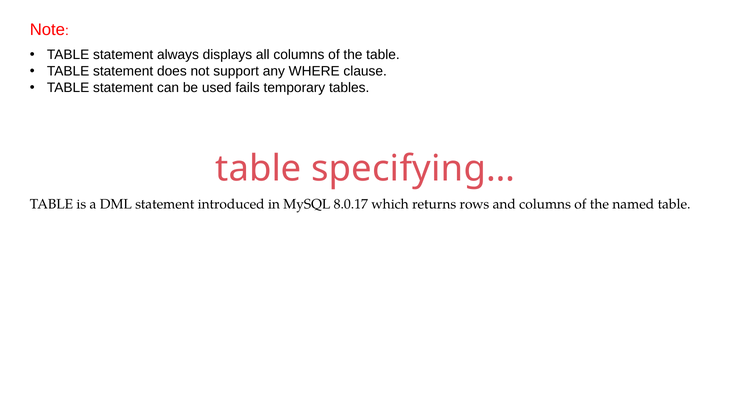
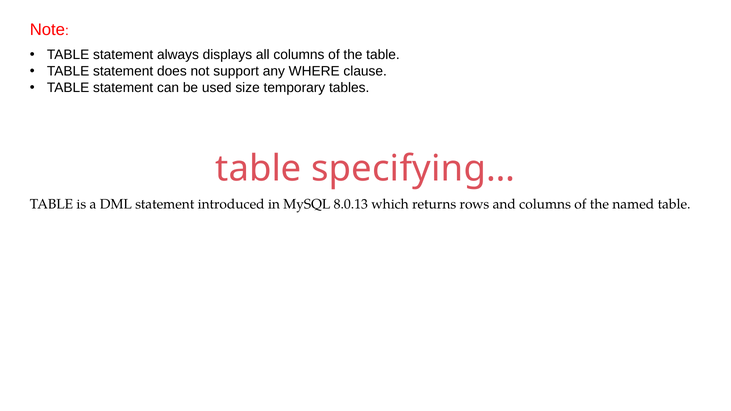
fails: fails -> size
8.0.17: 8.0.17 -> 8.0.13
